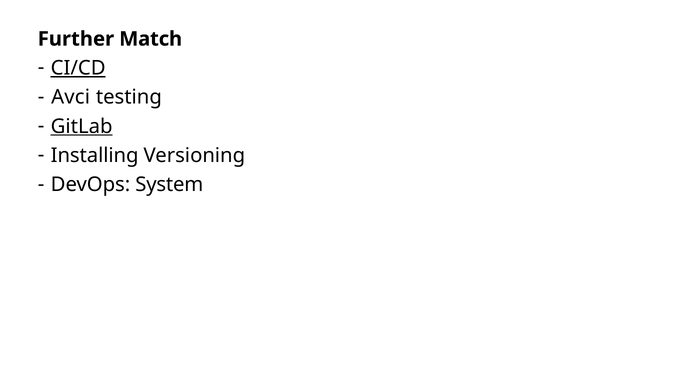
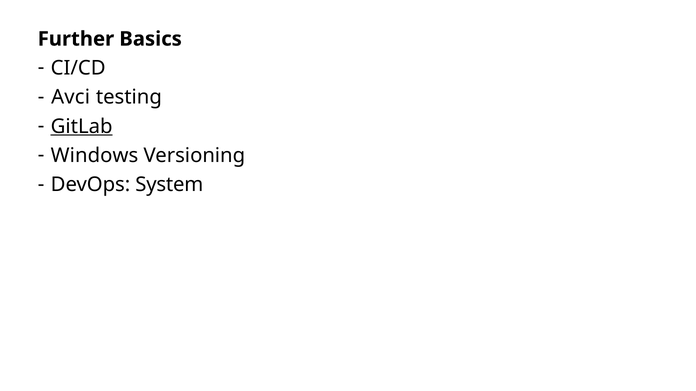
Match: Match -> Basics
CI/CD underline: present -> none
Installing: Installing -> Windows
